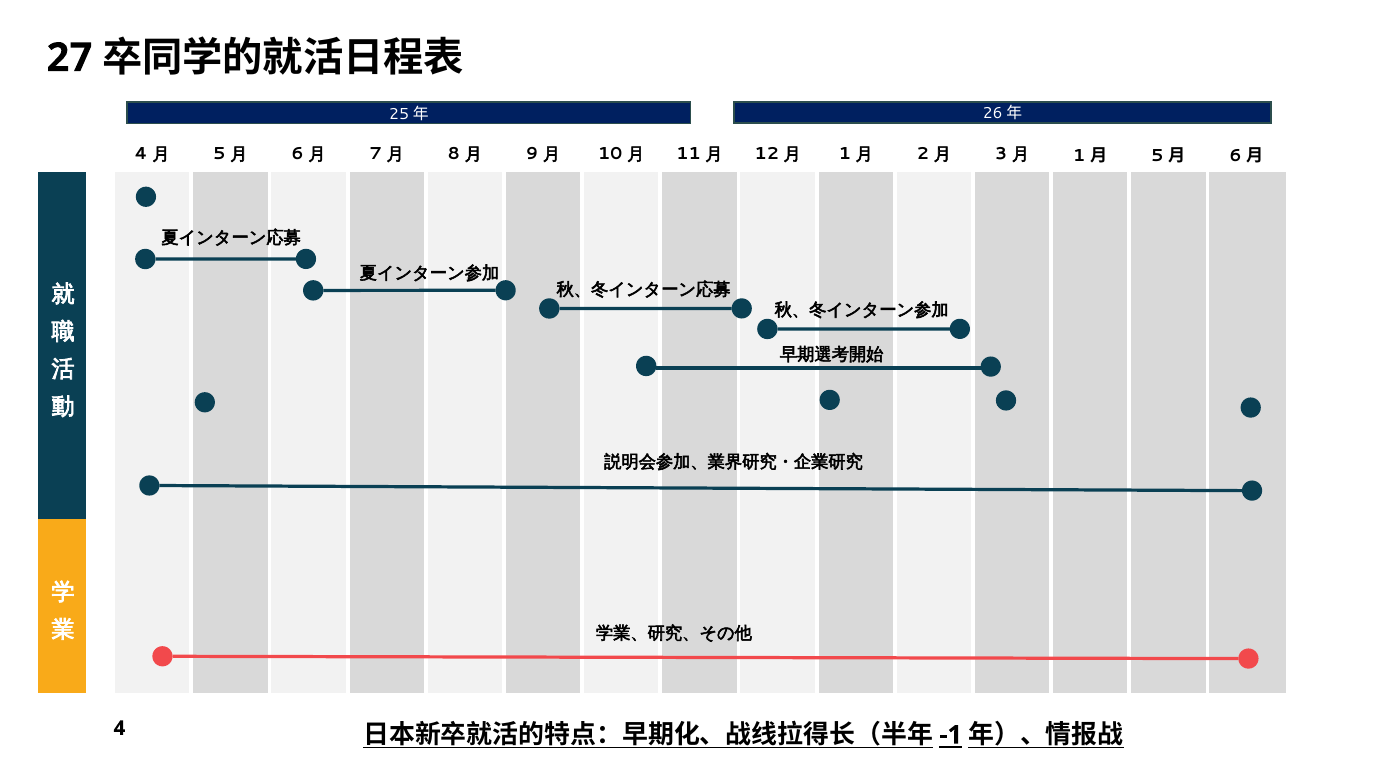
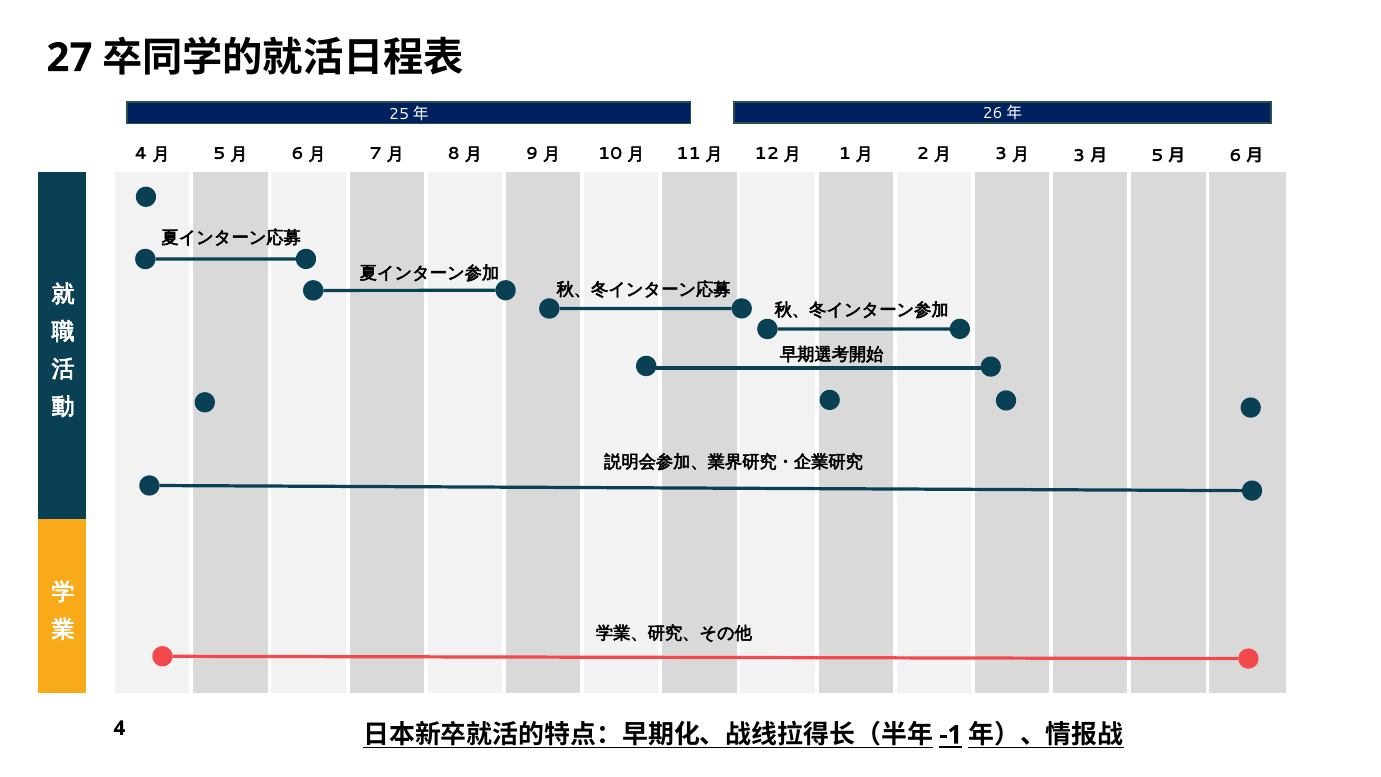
1 at (1079, 156): 1 -> 3
